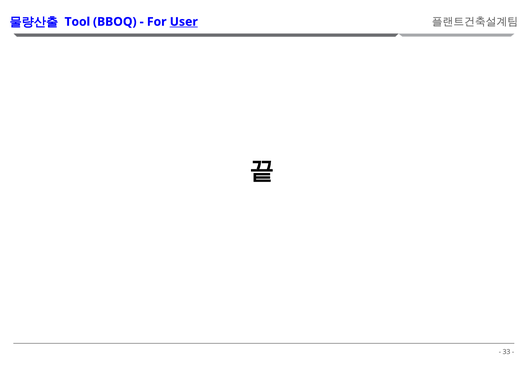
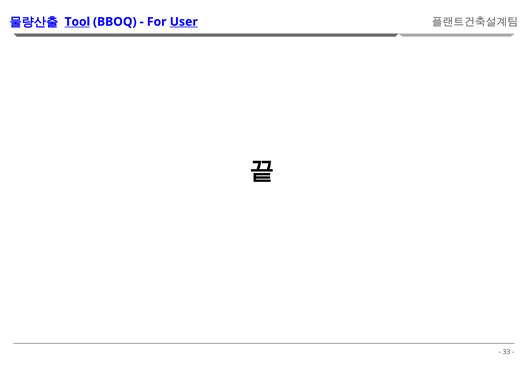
Tool underline: none -> present
